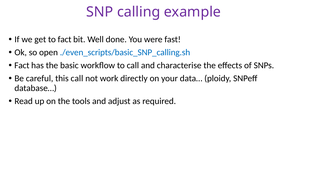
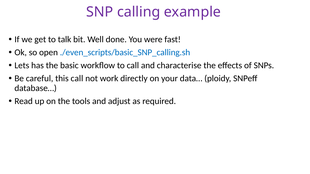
to fact: fact -> talk
Fact at (22, 66): Fact -> Lets
